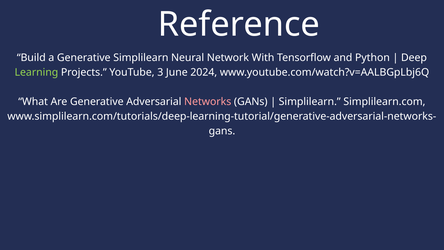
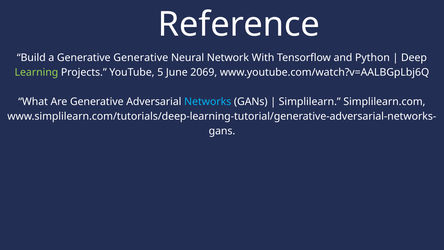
Generative Simplilearn: Simplilearn -> Generative
3: 3 -> 5
2024: 2024 -> 2069
Networks colour: pink -> light blue
